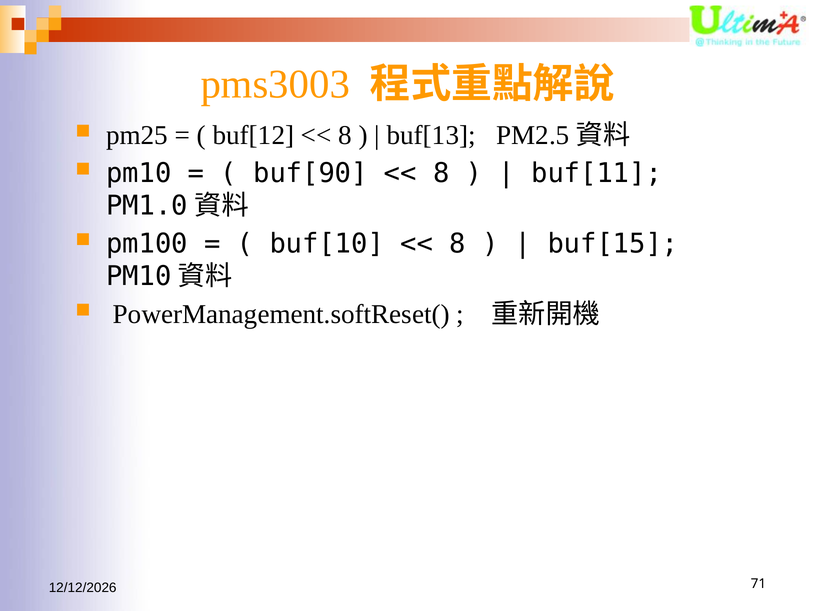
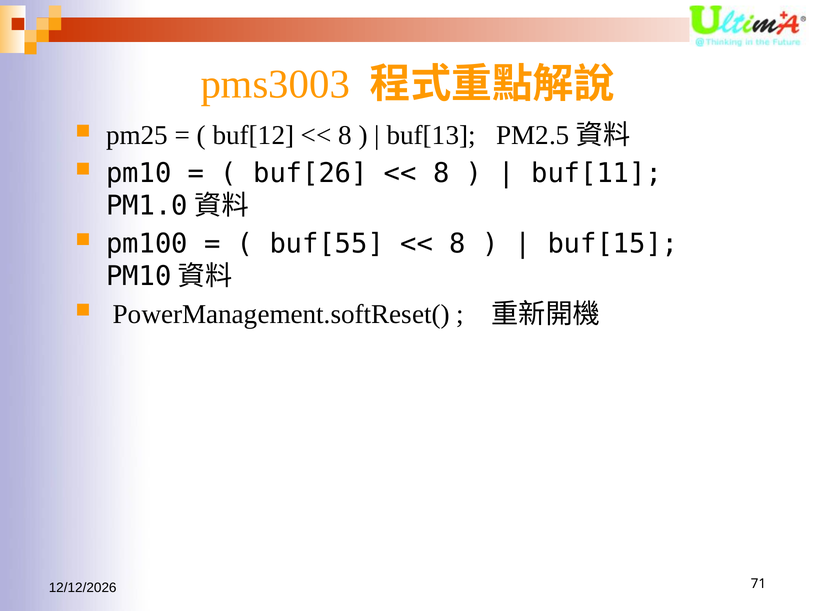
buf[90: buf[90 -> buf[26
buf[10: buf[10 -> buf[55
